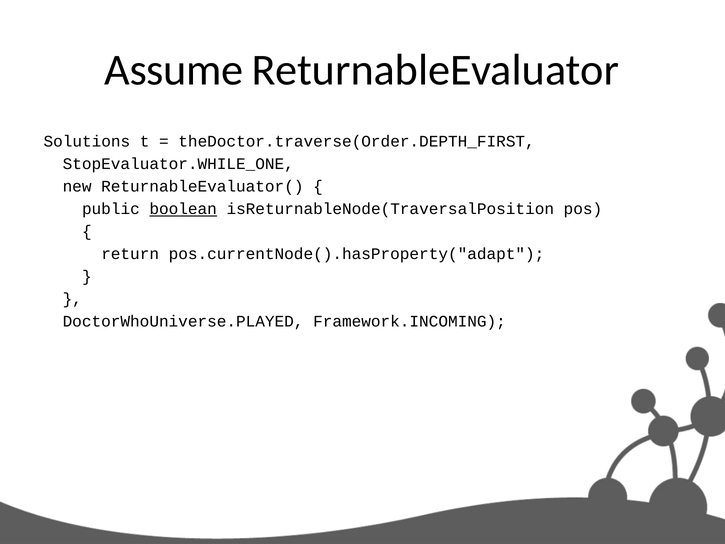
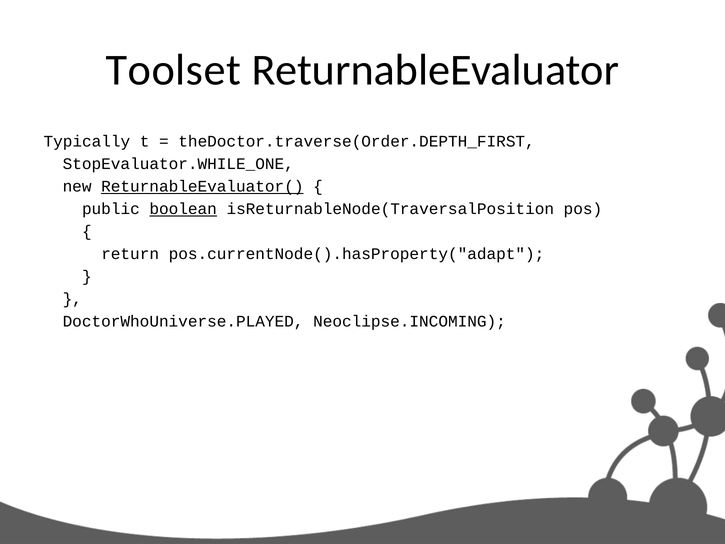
Assume: Assume -> Toolset
Solutions: Solutions -> Typically
ReturnableEvaluator( underline: none -> present
Framework.INCOMING: Framework.INCOMING -> Neoclipse.INCOMING
